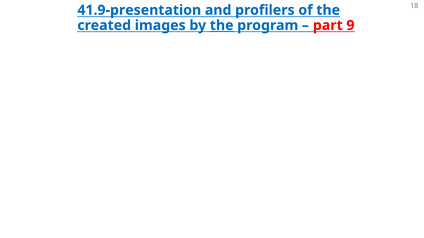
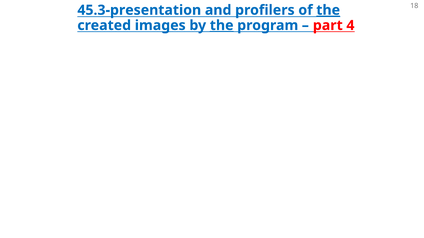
41.9-presentation: 41.9-presentation -> 45.3-presentation
the at (328, 10) underline: none -> present
9: 9 -> 4
